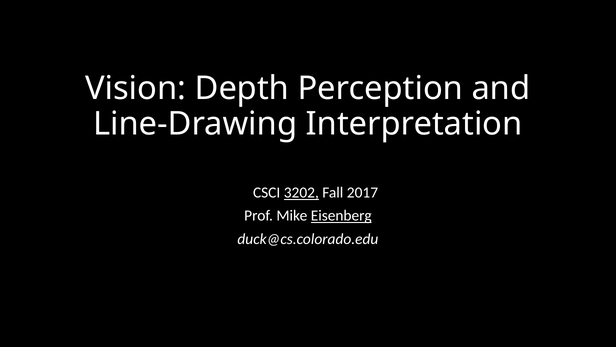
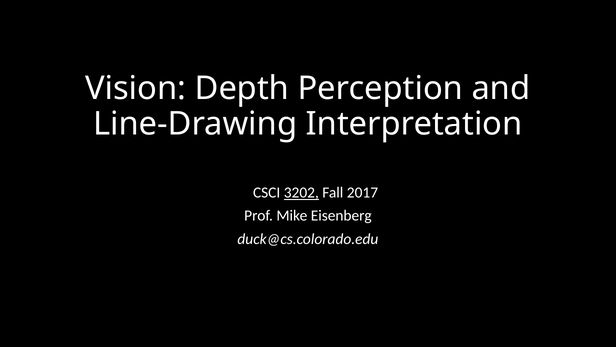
Eisenberg underline: present -> none
